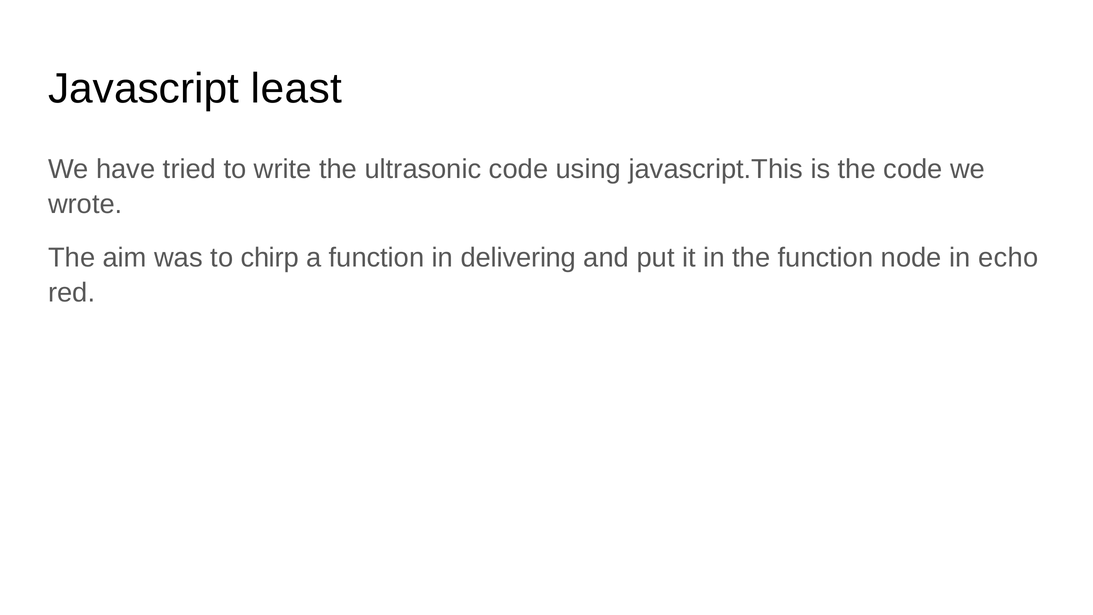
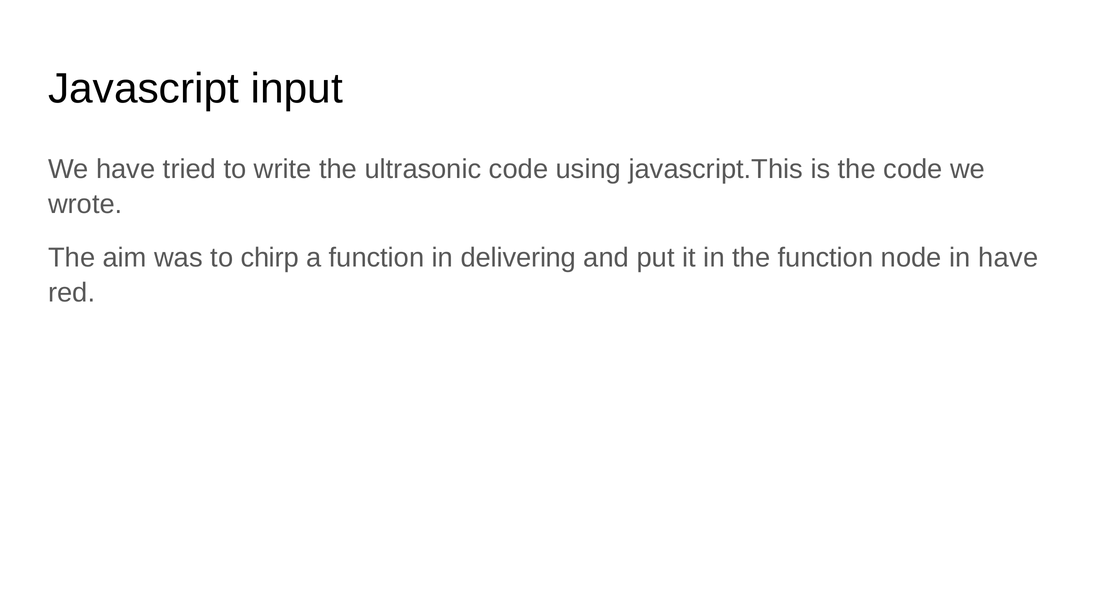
least: least -> input
in echo: echo -> have
